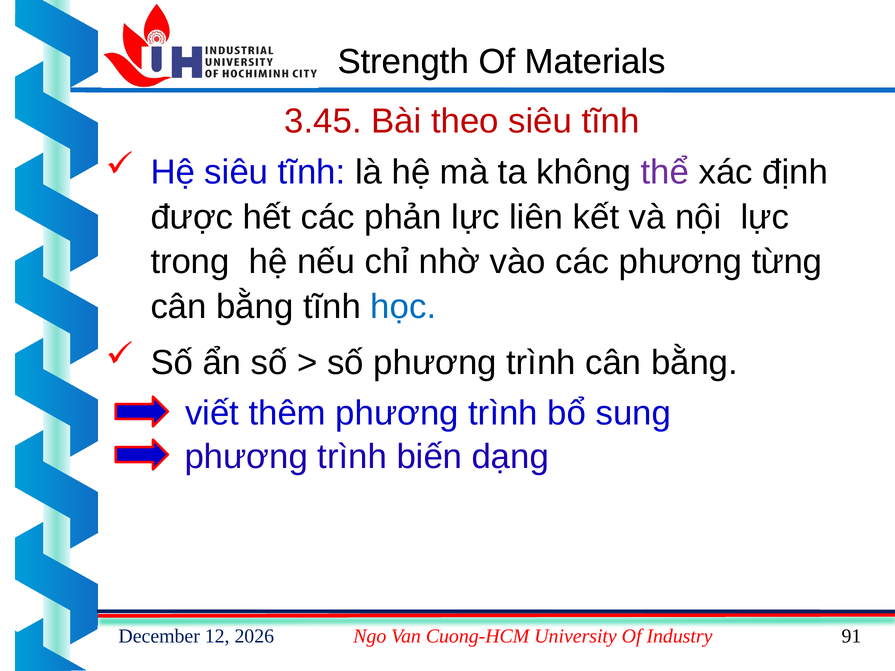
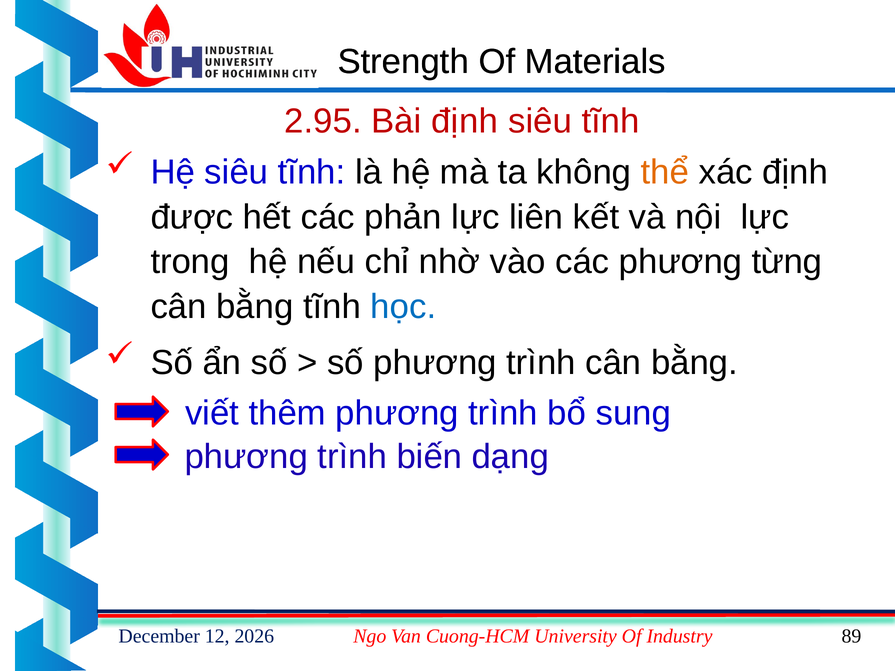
3.45: 3.45 -> 2.95
Bài theo: theo -> định
thể colour: purple -> orange
91: 91 -> 89
